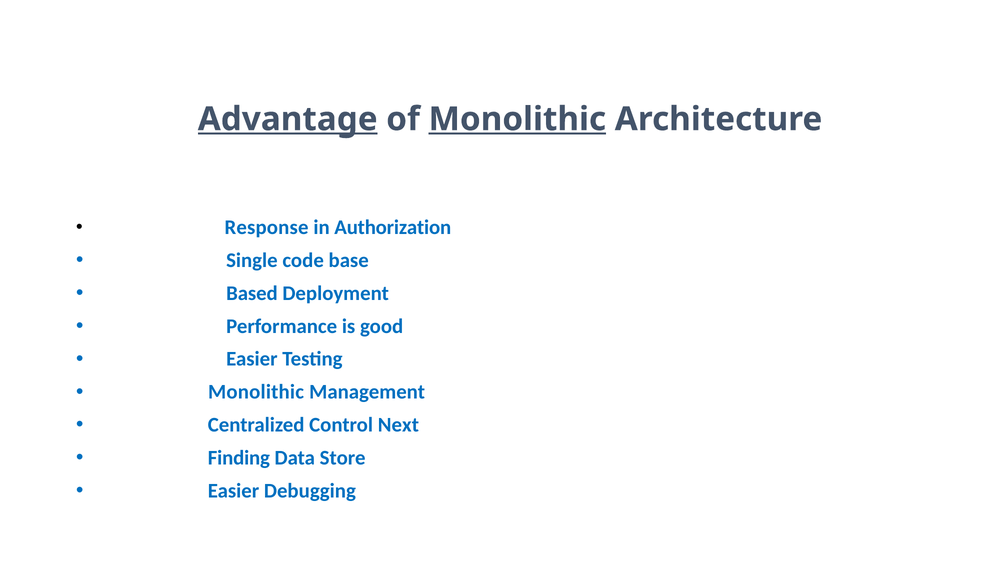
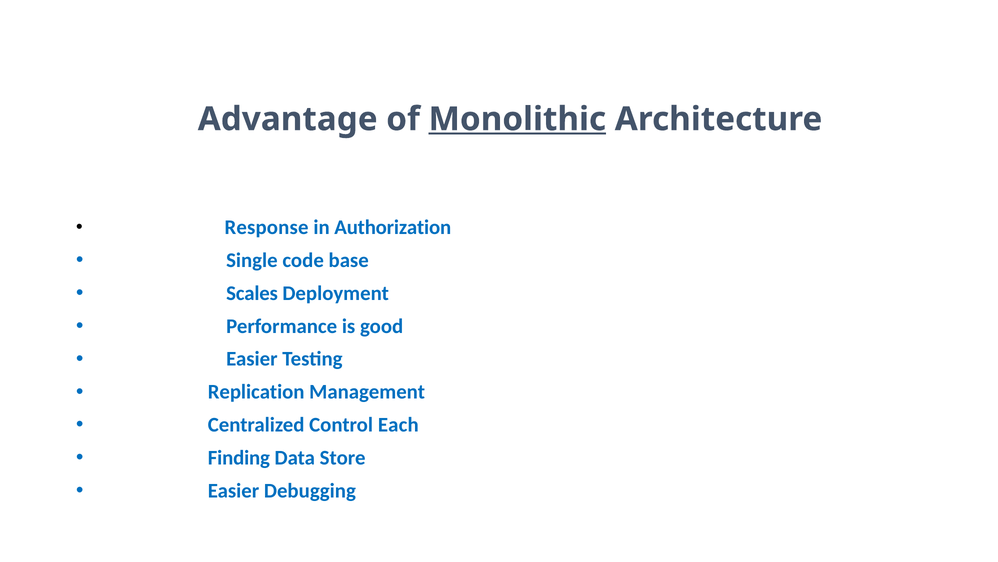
Advantage underline: present -> none
Based: Based -> Scales
Monolithic at (256, 392): Monolithic -> Replication
Next: Next -> Each
